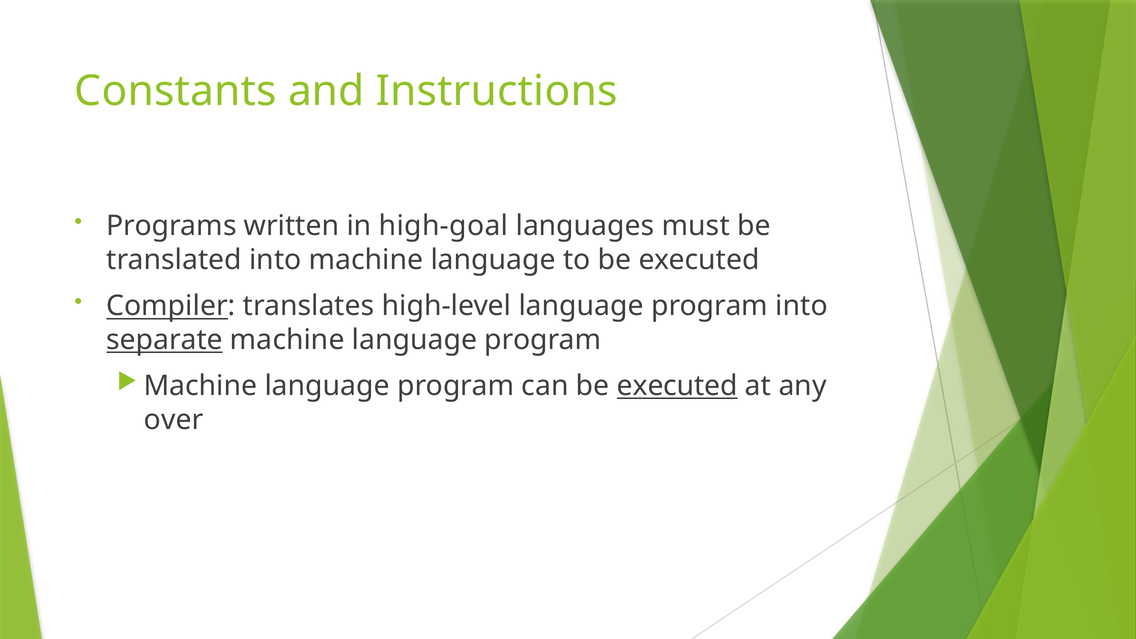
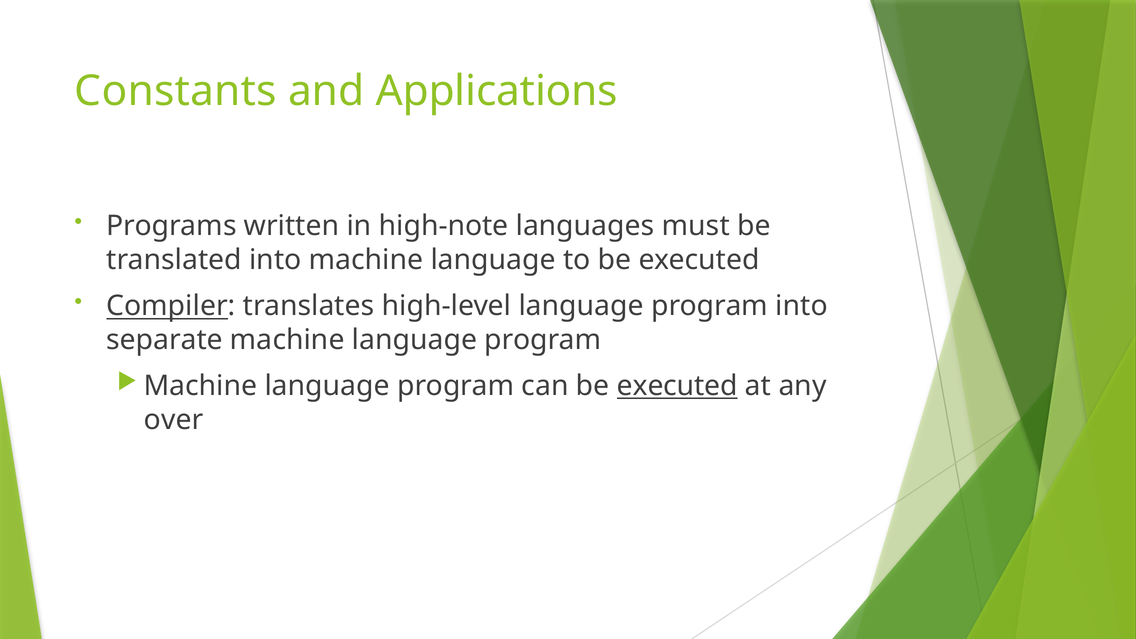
Instructions: Instructions -> Applications
high-goal: high-goal -> high-note
separate underline: present -> none
